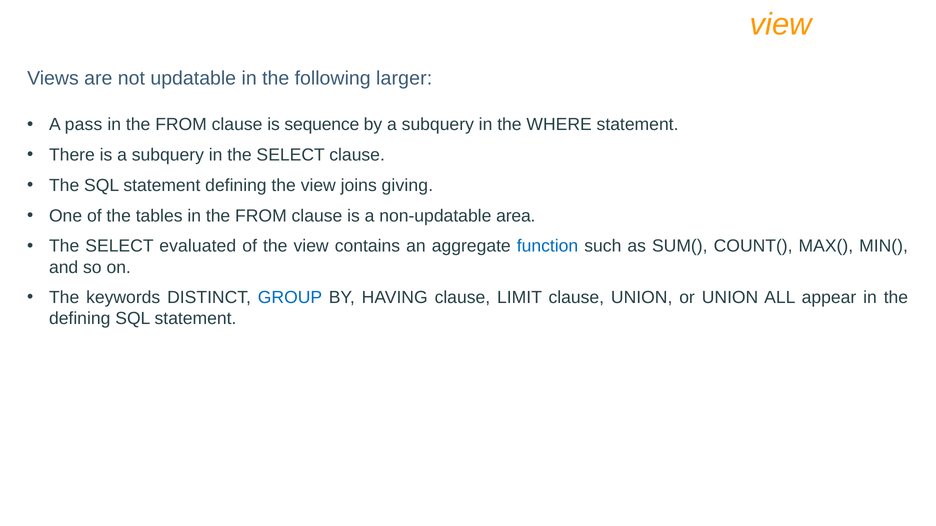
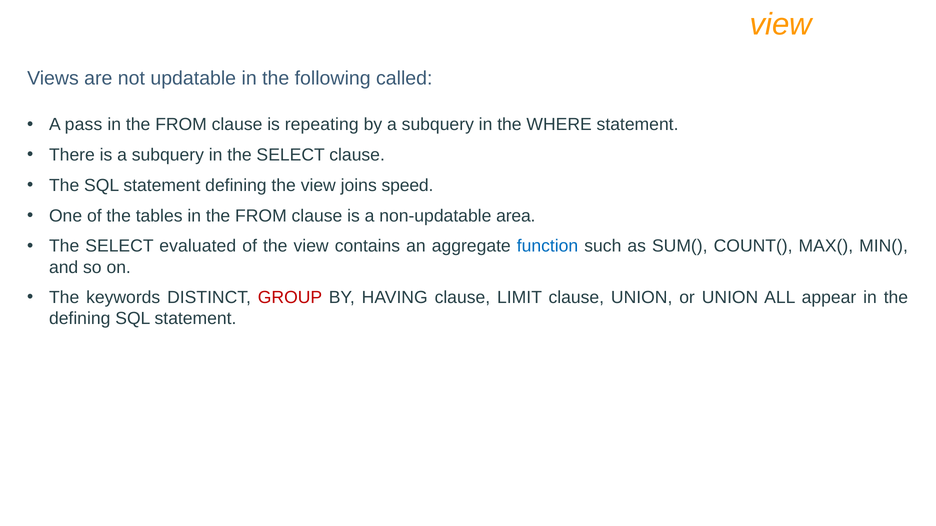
larger: larger -> called
sequence: sequence -> repeating
giving: giving -> speed
GROUP colour: blue -> red
